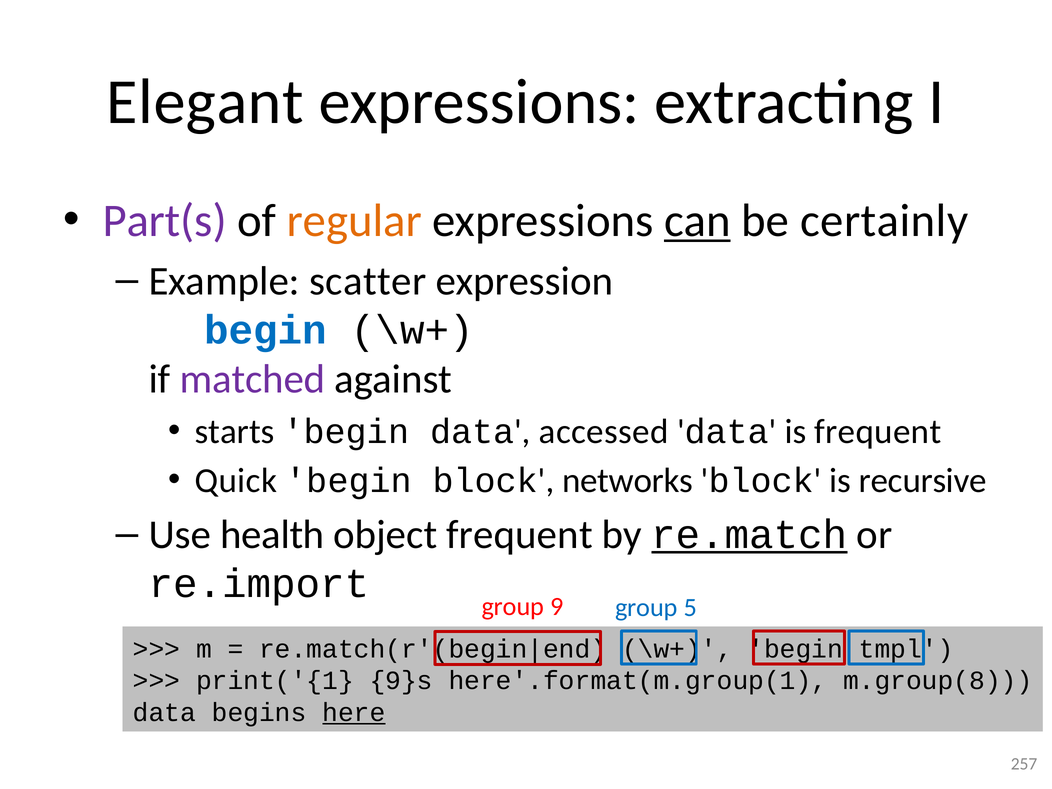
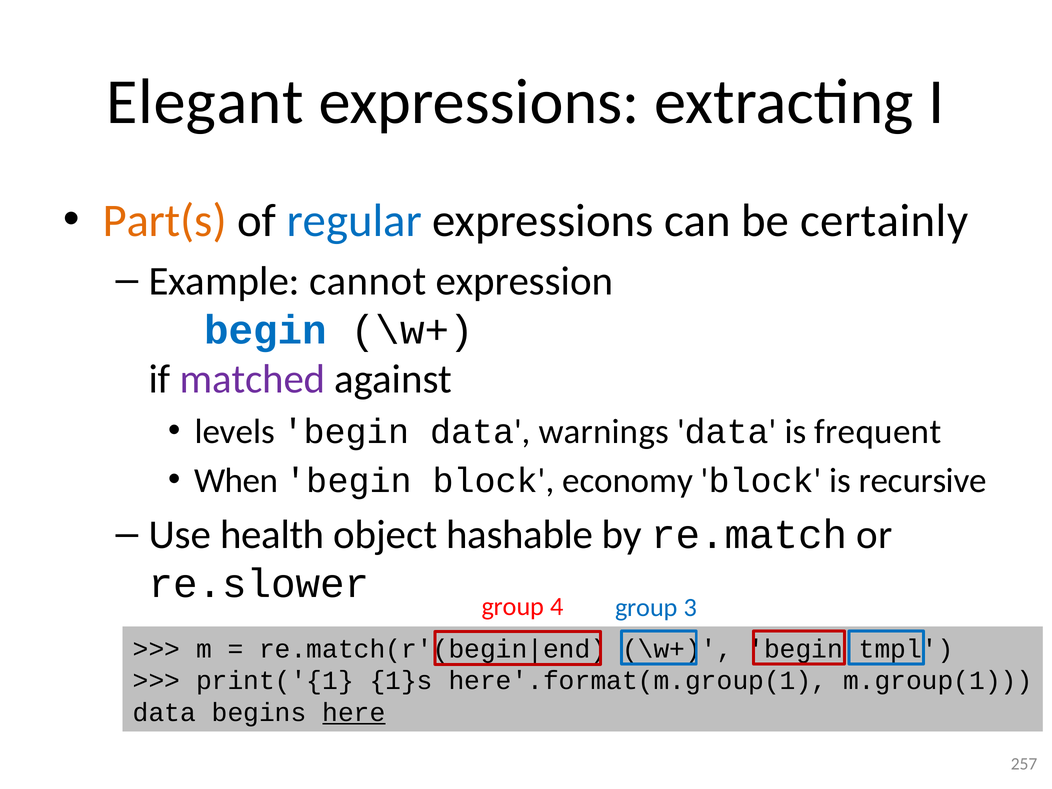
Part(s colour: purple -> orange
regular colour: orange -> blue
can underline: present -> none
scatter: scatter -> cannot
starts: starts -> levels
accessed: accessed -> warnings
Quick: Quick -> When
networks: networks -> economy
object frequent: frequent -> hashable
re.match underline: present -> none
re.import: re.import -> re.slower
9: 9 -> 4
5: 5 -> 3
9}s: 9}s -> 1}s
m.group(8: m.group(8 -> m.group(1
